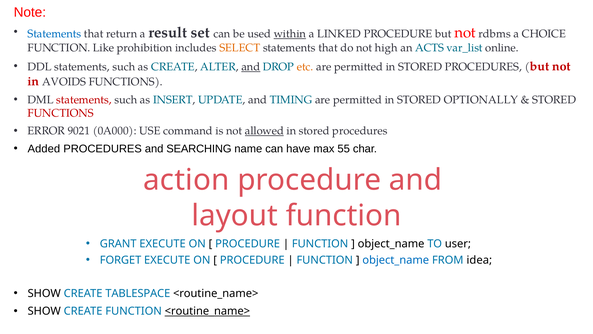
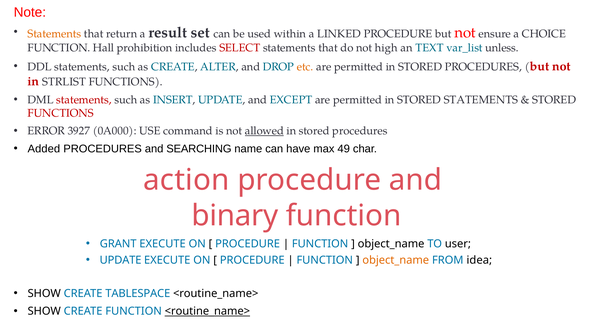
Statements at (54, 34) colour: blue -> orange
within underline: present -> none
rdbms: rdbms -> ensure
Like: Like -> Hall
SELECT colour: orange -> red
ACTS: ACTS -> TEXT
online: online -> unless
and at (251, 67) underline: present -> none
AVOIDS: AVOIDS -> STRLIST
TIMING: TIMING -> EXCEPT
STORED OPTIONALLY: OPTIONALLY -> STATEMENTS
9021: 9021 -> 3927
55: 55 -> 49
layout: layout -> binary
FORGET at (121, 260): FORGET -> UPDATE
object_name at (396, 260) colour: blue -> orange
